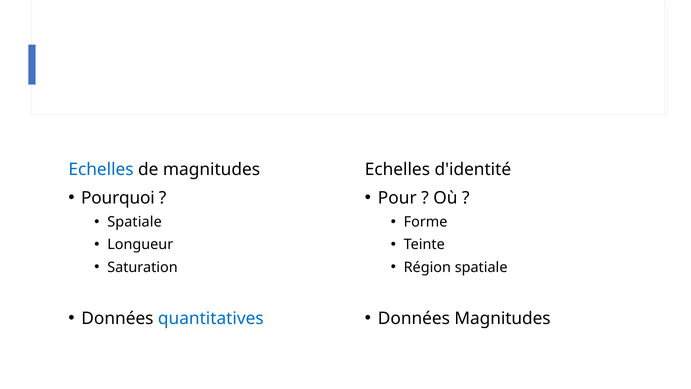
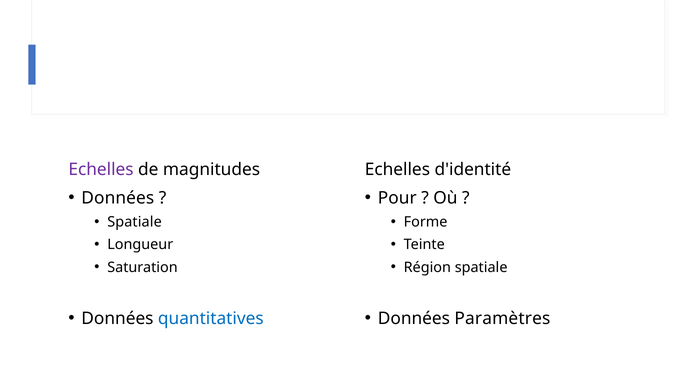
Echelles at (101, 169) colour: blue -> purple
Pourquoi at (118, 198): Pourquoi -> Données
Données Magnitudes: Magnitudes -> Paramètres
